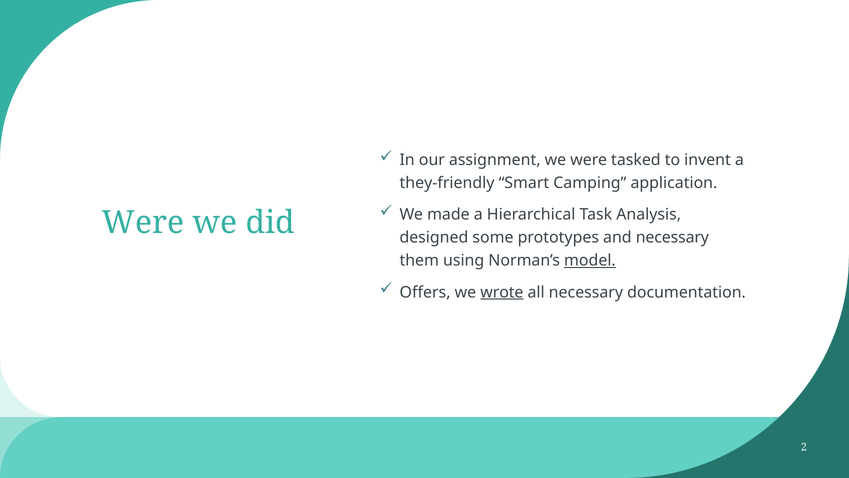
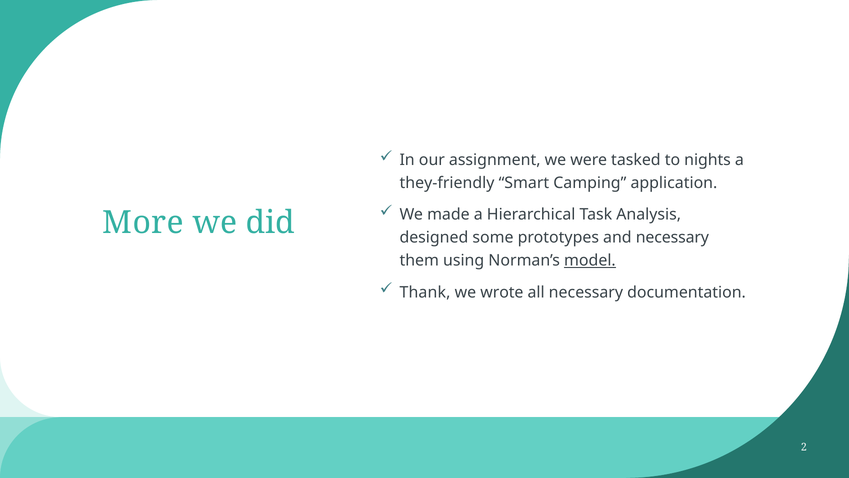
invent: invent -> nights
Were at (143, 223): Were -> More
Offers: Offers -> Thank
wrote underline: present -> none
